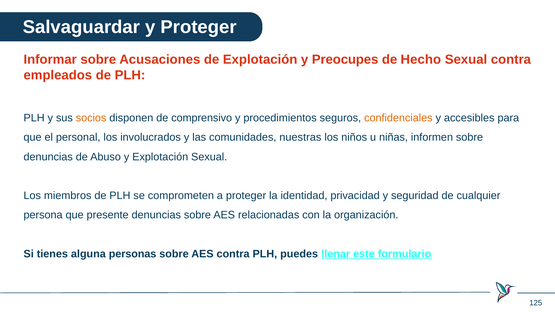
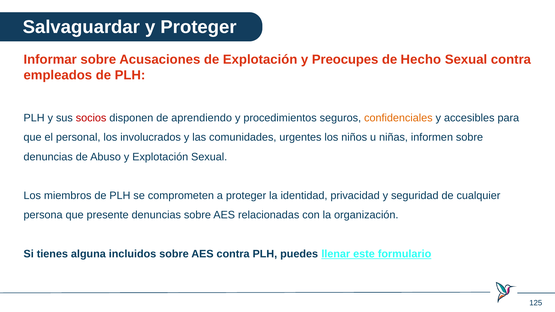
socios colour: orange -> red
comprensivo: comprensivo -> aprendiendo
nuestras: nuestras -> urgentes
personas: personas -> incluidos
